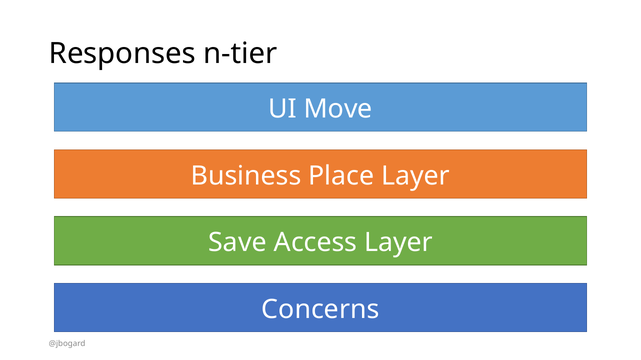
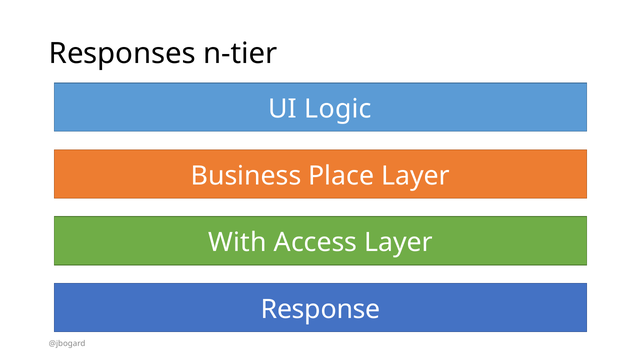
Move: Move -> Logic
Save: Save -> With
Concerns: Concerns -> Response
